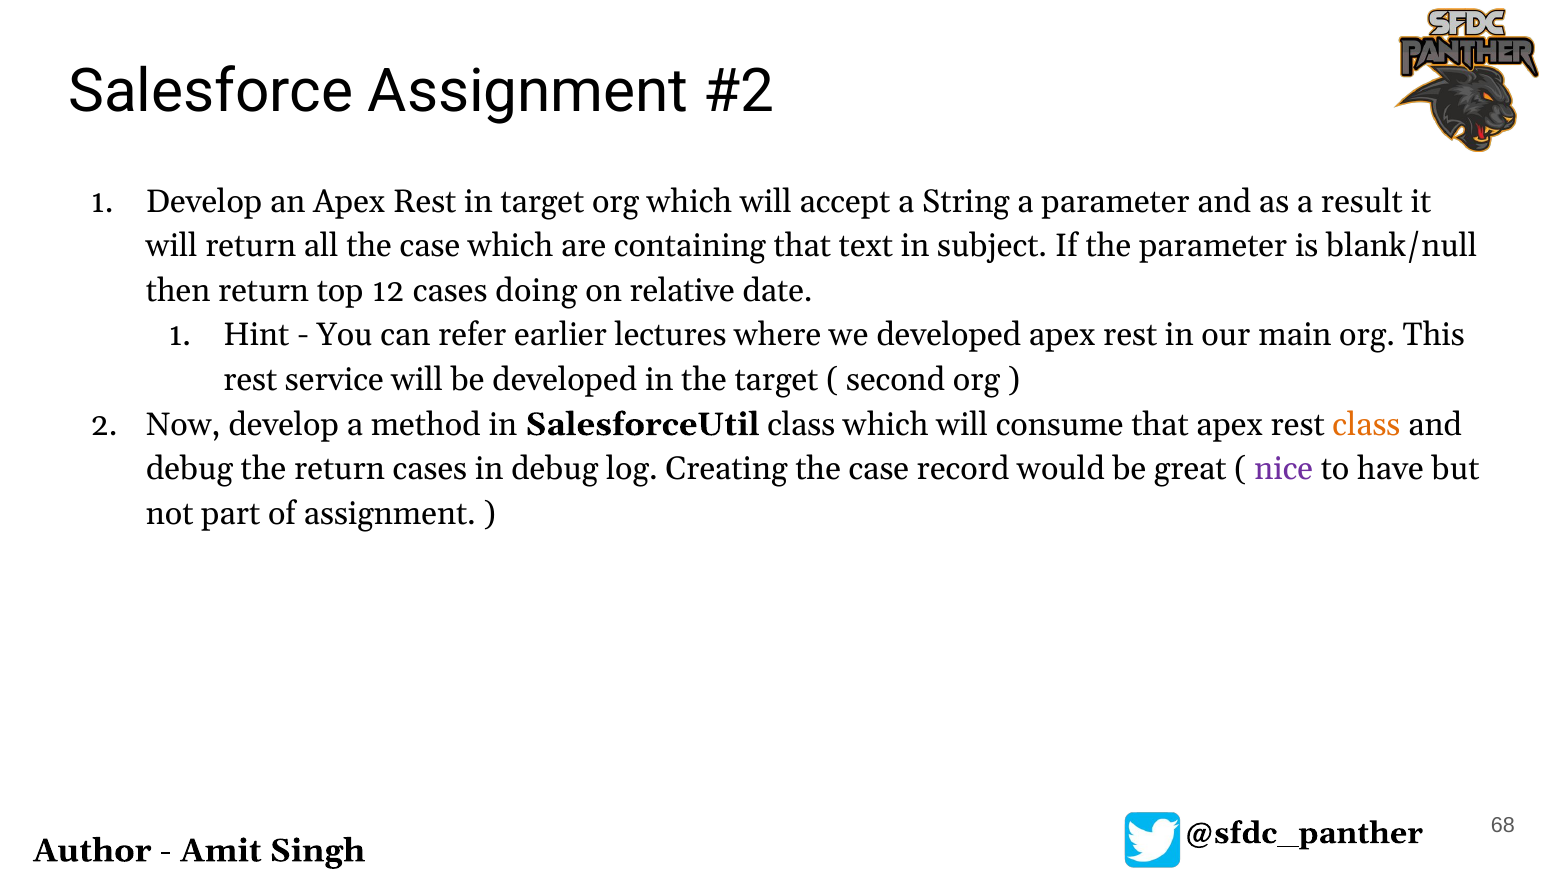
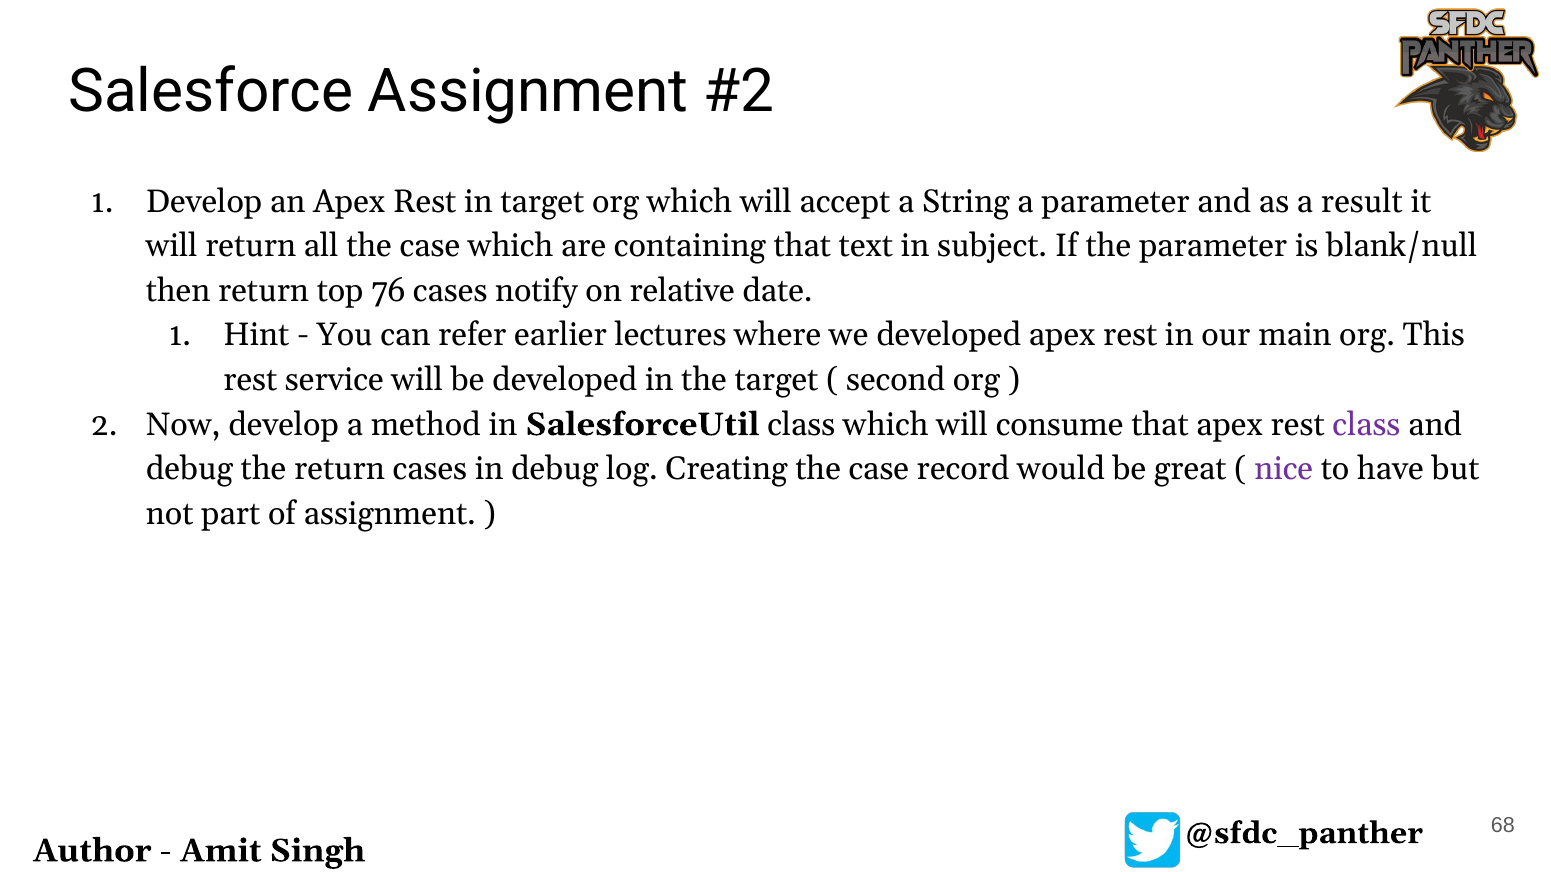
12: 12 -> 76
doing: doing -> notify
class at (1366, 425) colour: orange -> purple
